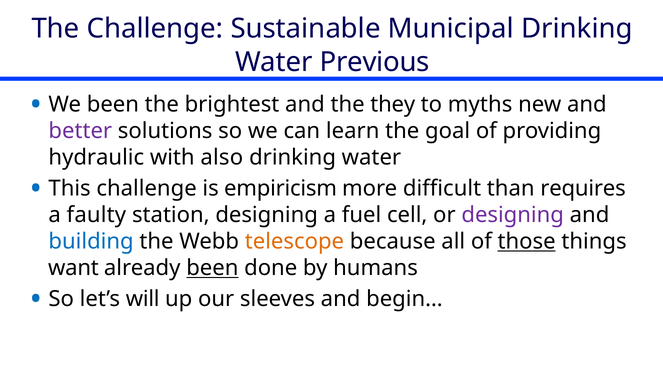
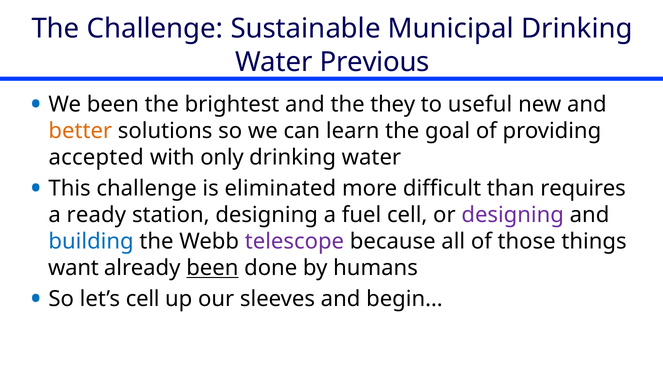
myths: myths -> useful
better colour: purple -> orange
hydraulic: hydraulic -> accepted
also: also -> only
empiricism: empiricism -> eliminated
faulty: faulty -> ready
telescope colour: orange -> purple
those underline: present -> none
let’s will: will -> cell
